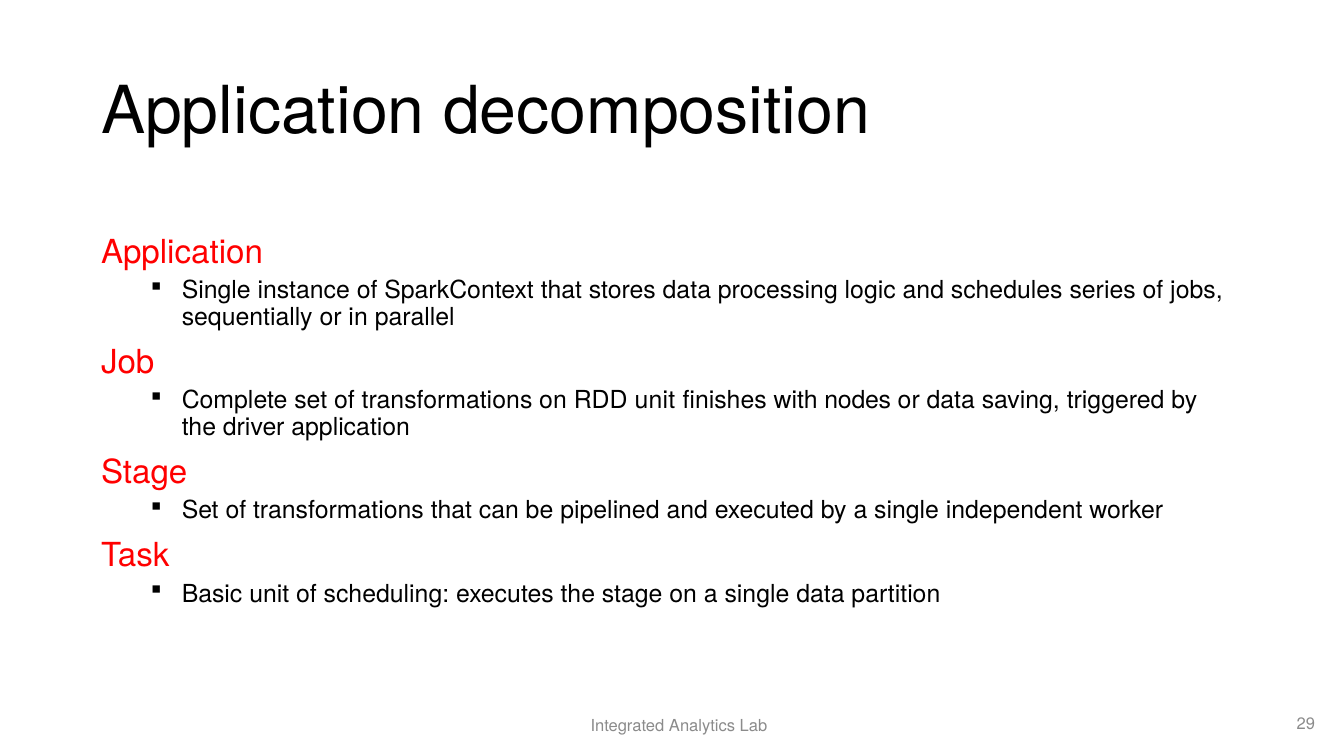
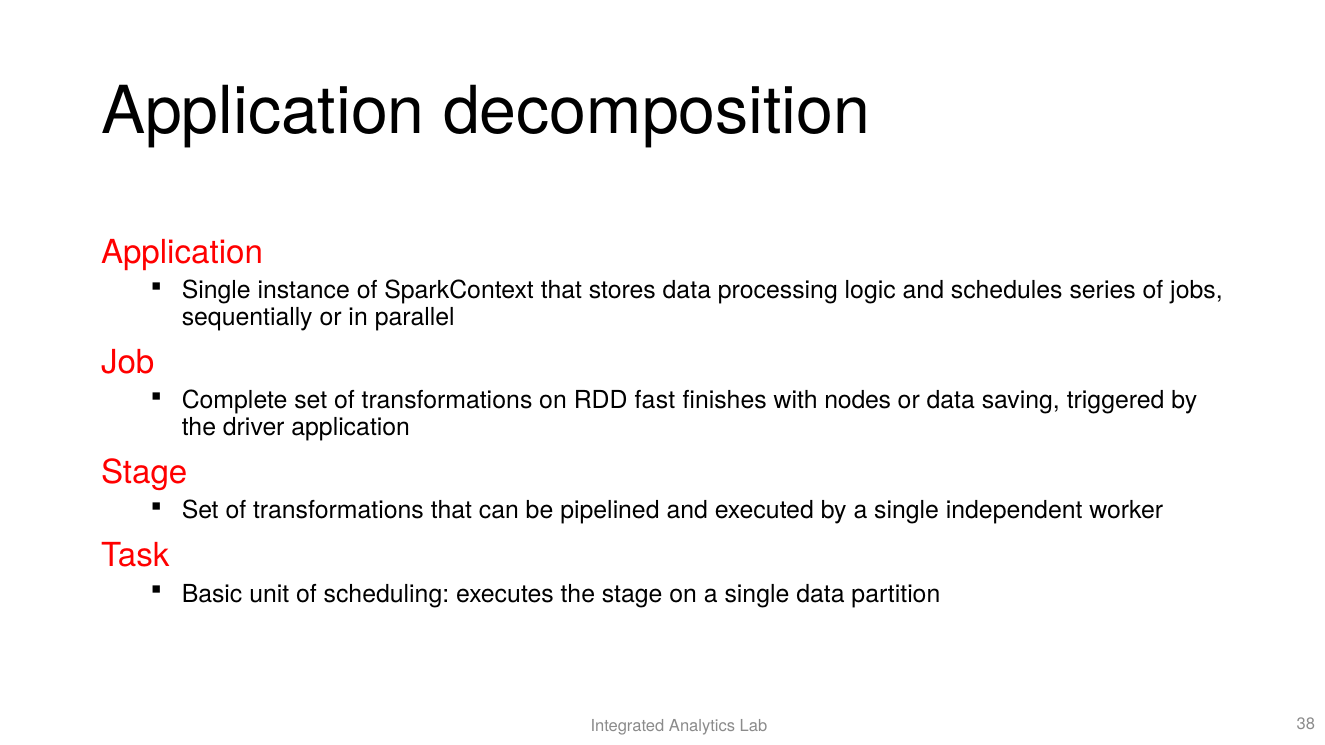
RDD unit: unit -> fast
29: 29 -> 38
